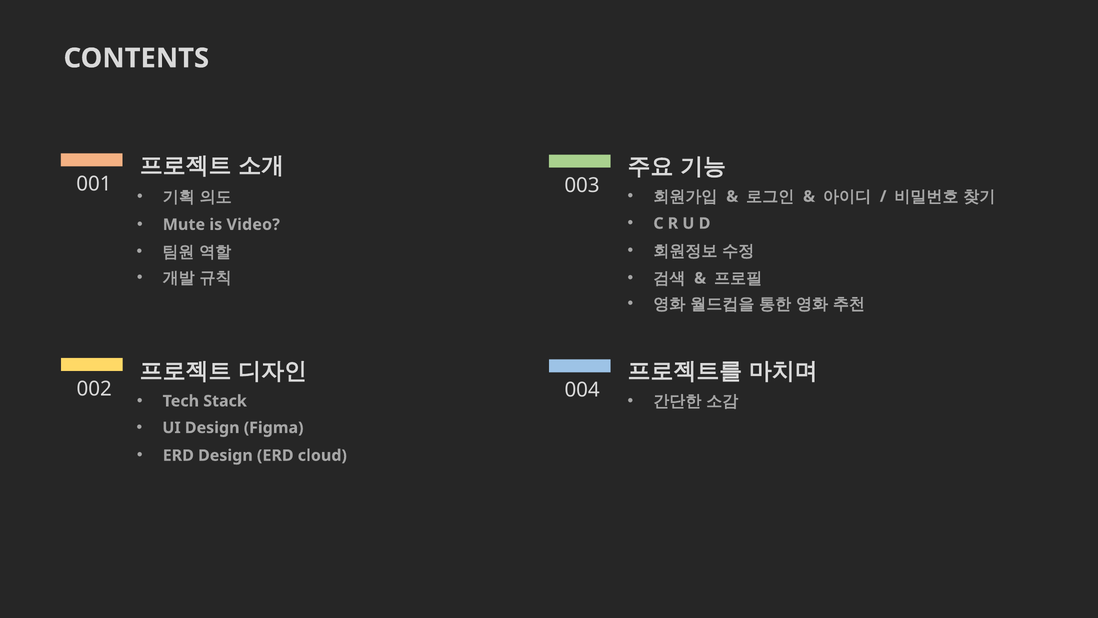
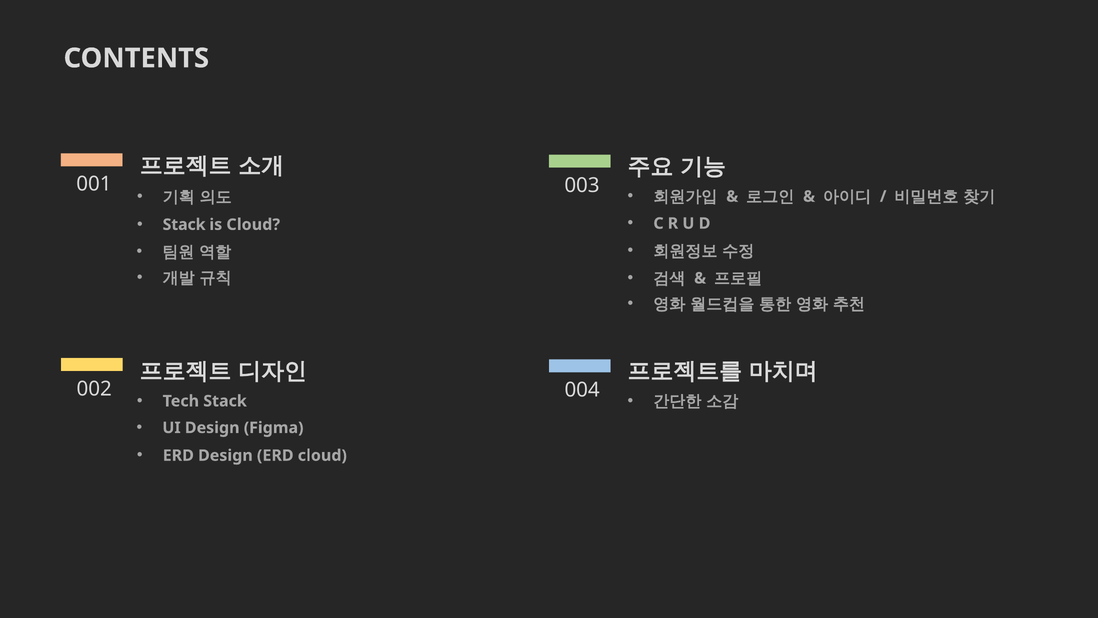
Mute at (184, 224): Mute -> Stack
is Video: Video -> Cloud
